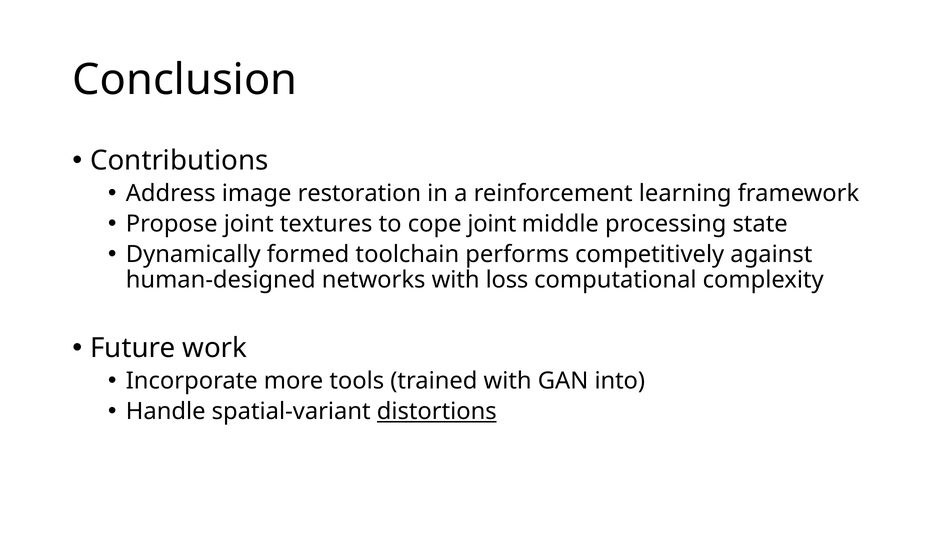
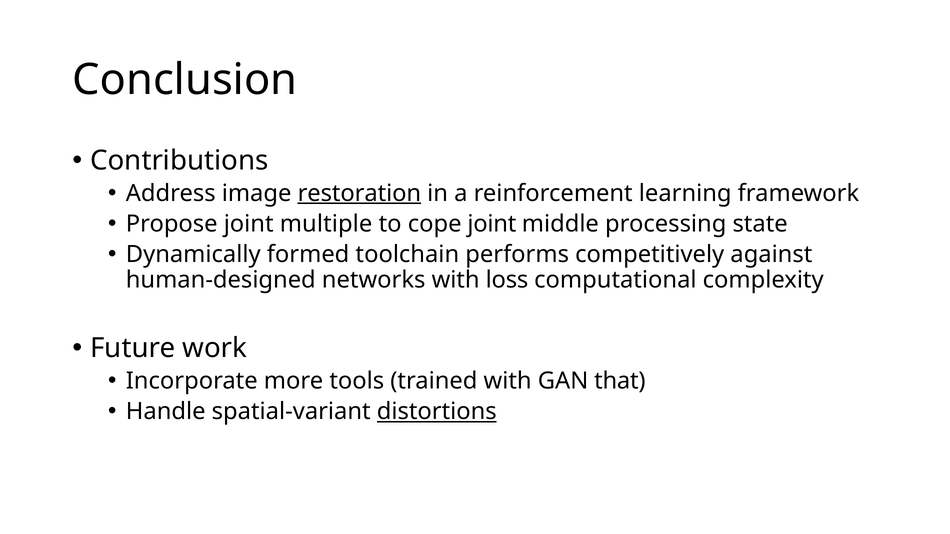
restoration underline: none -> present
textures: textures -> multiple
into: into -> that
